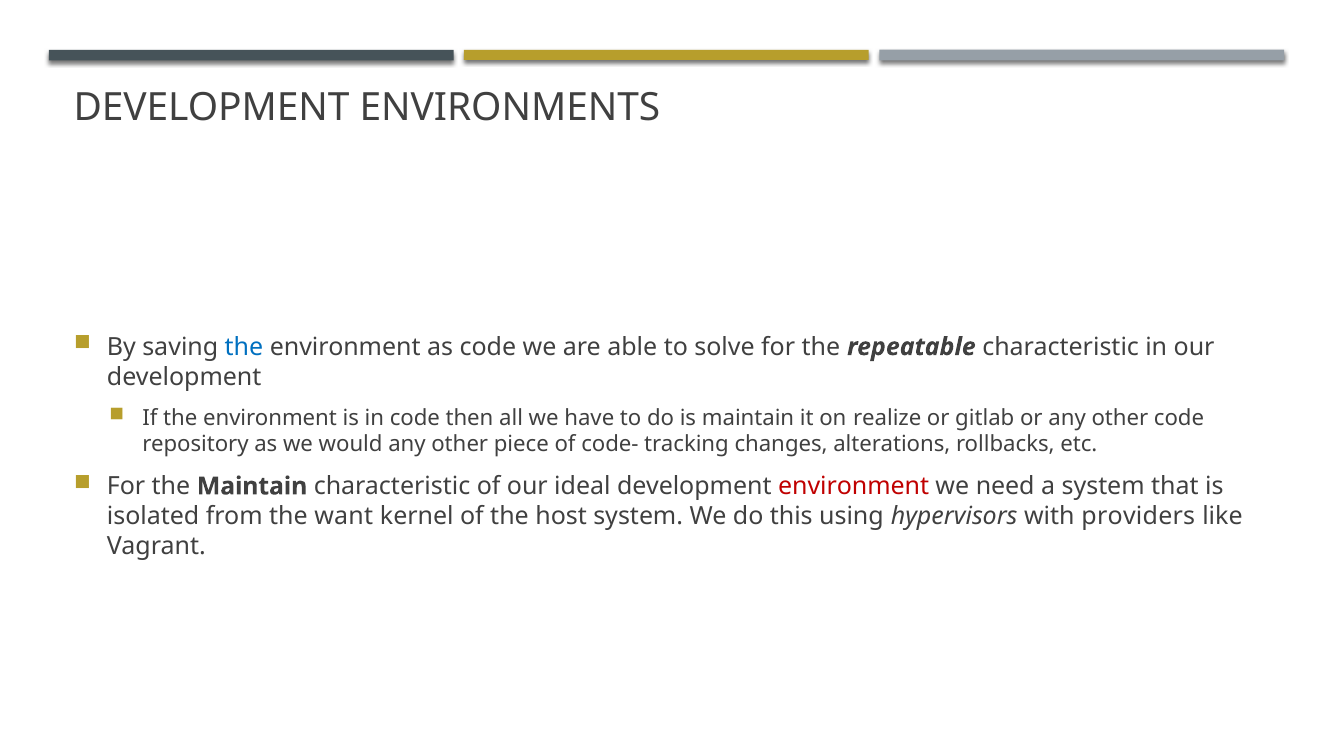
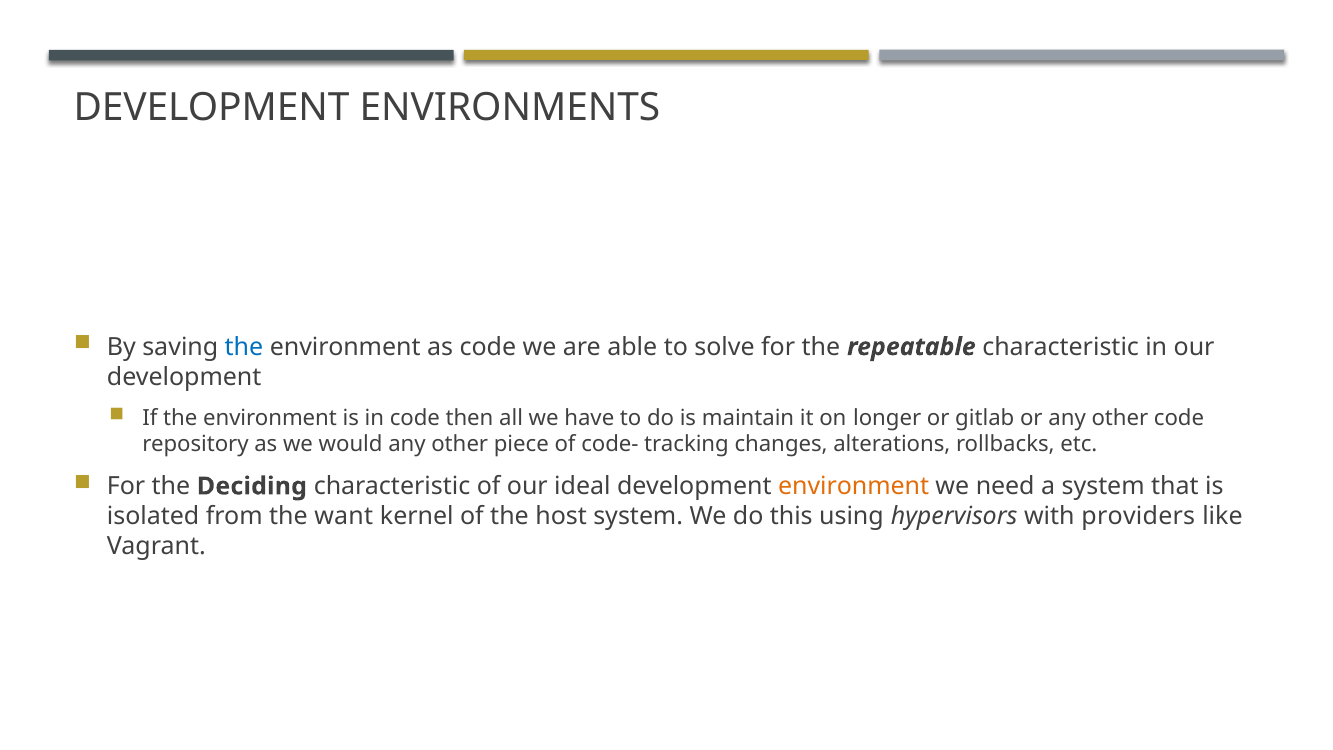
realize: realize -> longer
the Maintain: Maintain -> Deciding
environment at (854, 486) colour: red -> orange
